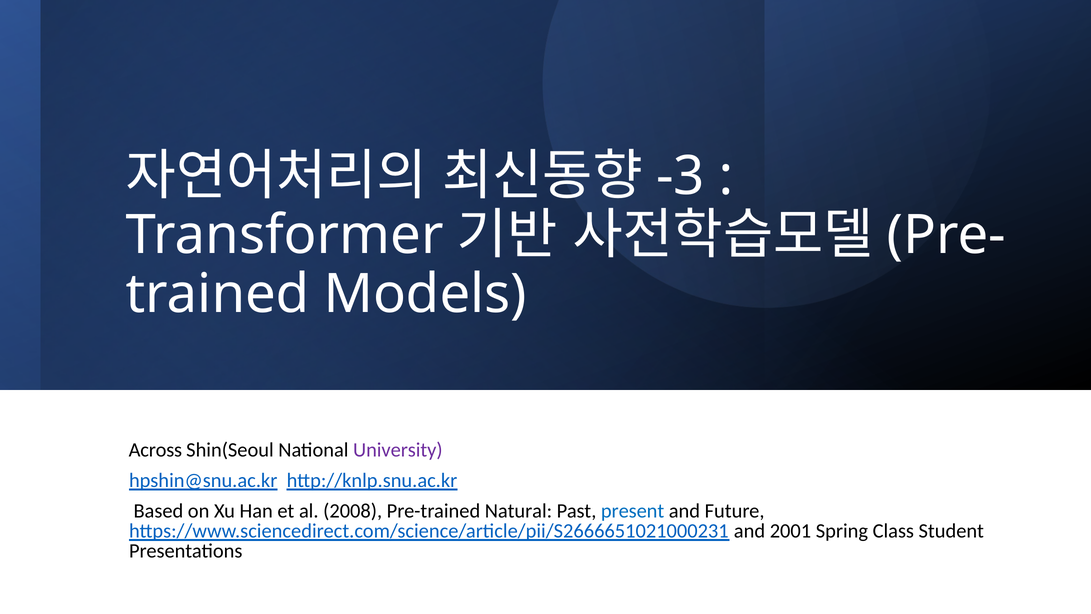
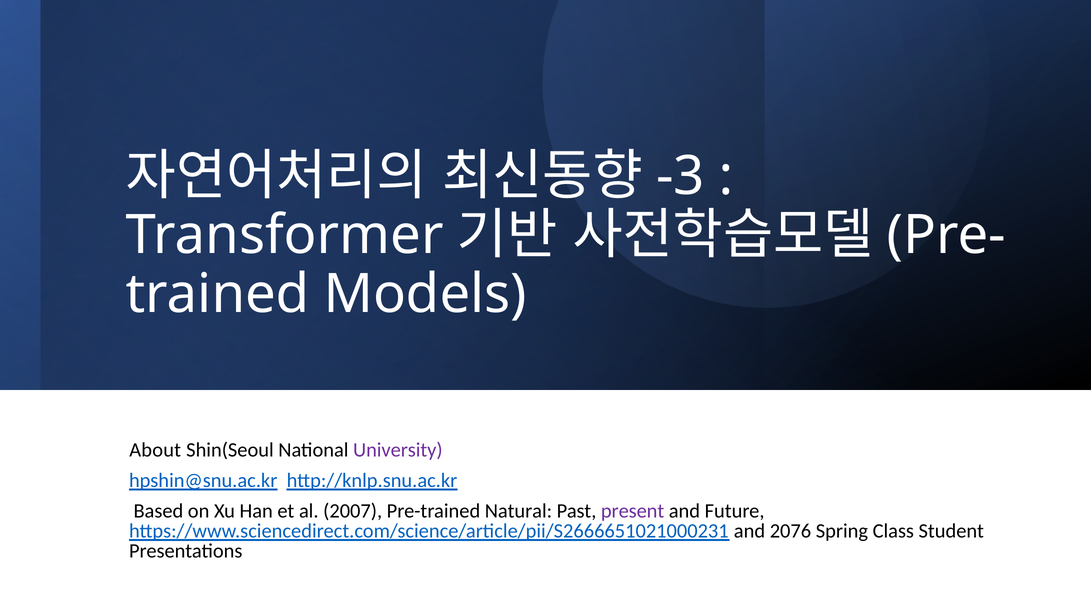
Across: Across -> About
2008: 2008 -> 2007
present colour: blue -> purple
2001: 2001 -> 2076
